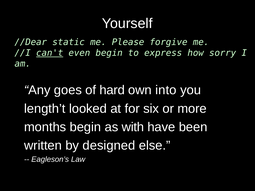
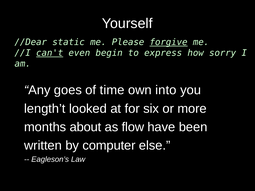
forgive underline: none -> present
hard: hard -> time
months begin: begin -> about
with: with -> flow
designed: designed -> computer
